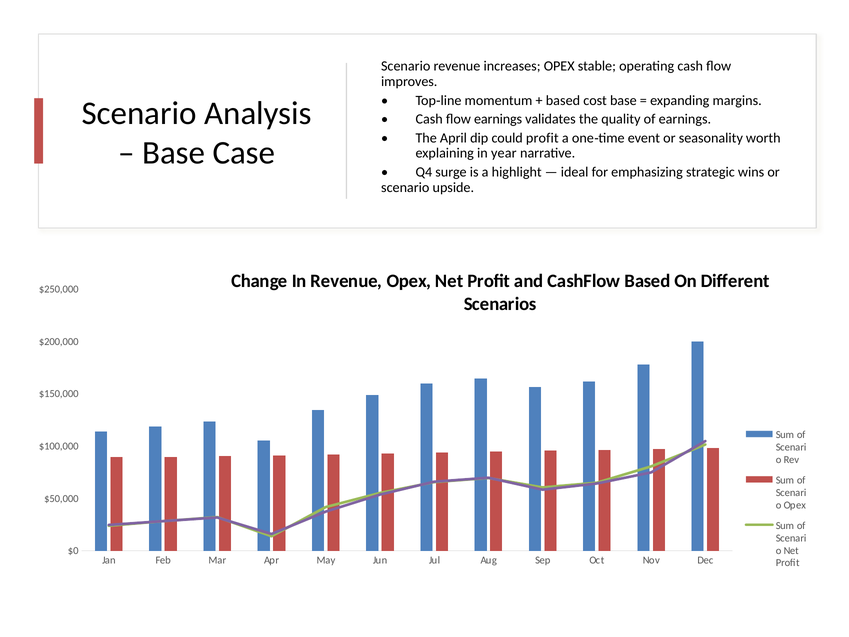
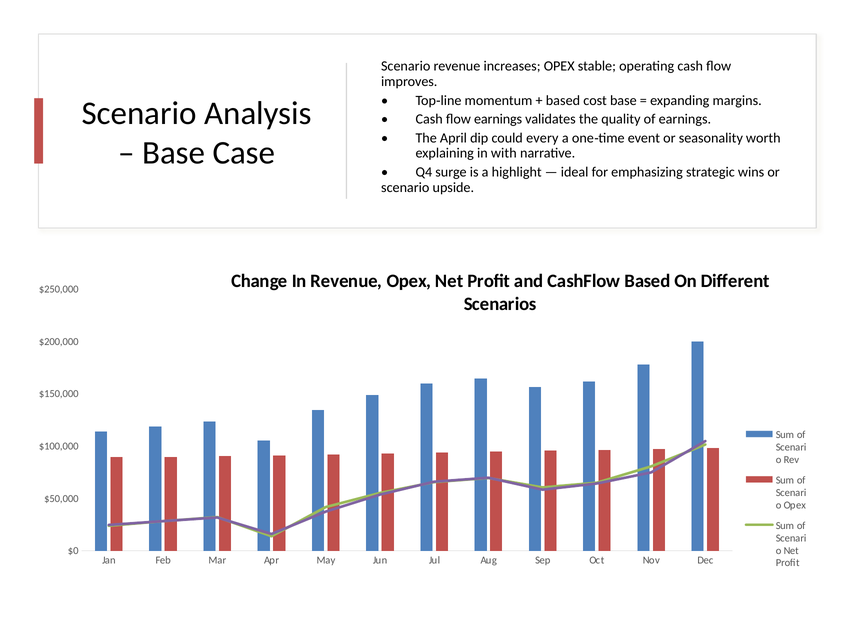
could profit: profit -> every
year: year -> with
